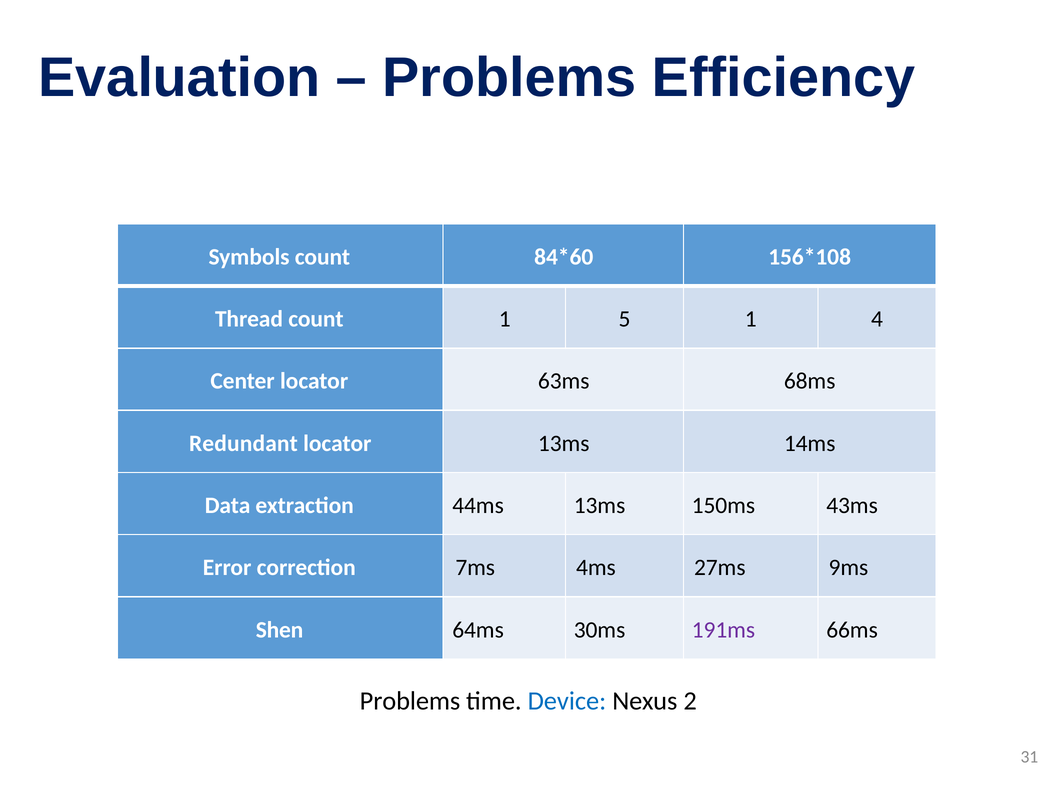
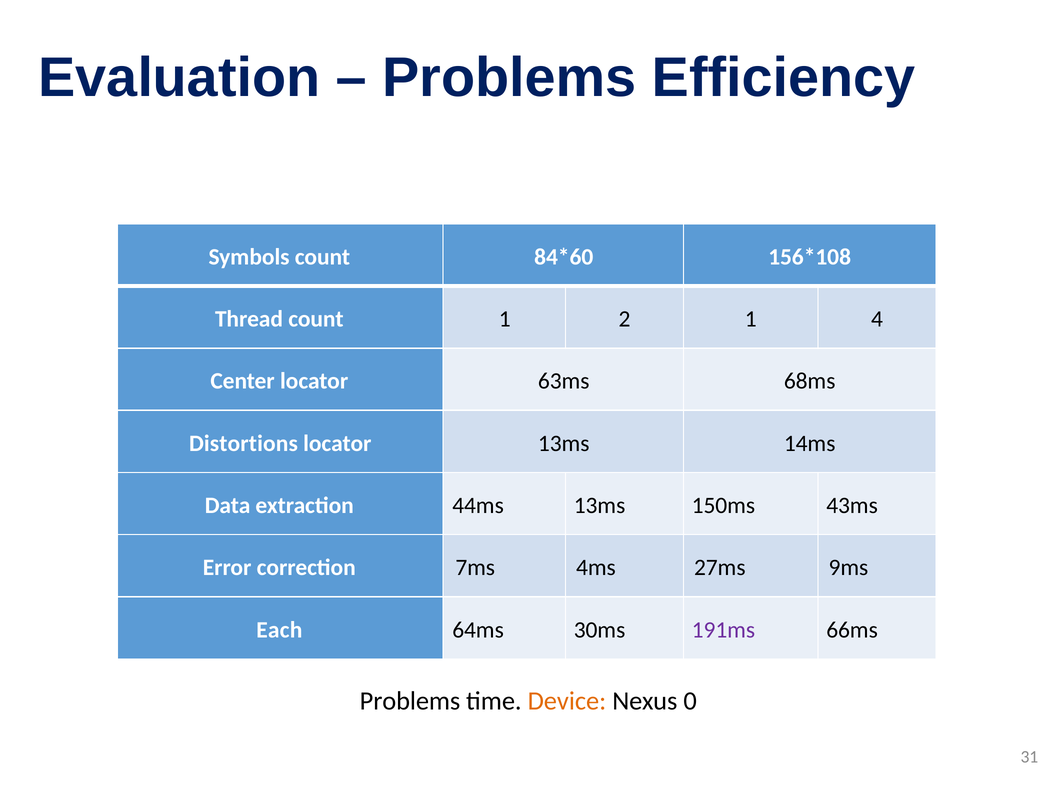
5: 5 -> 2
Redundant: Redundant -> Distortions
Shen: Shen -> Each
Device colour: blue -> orange
2: 2 -> 0
